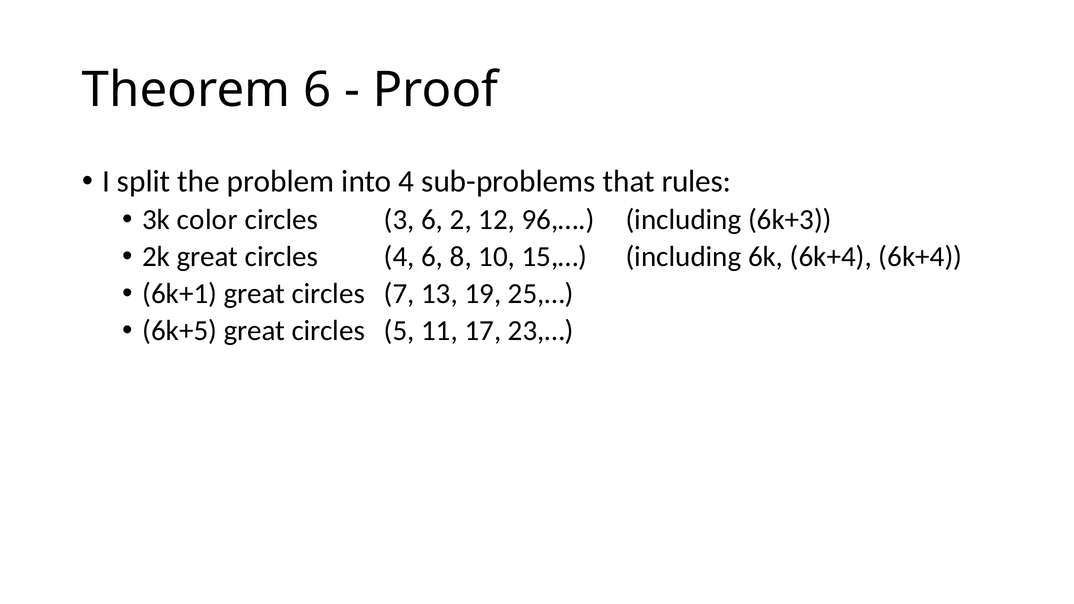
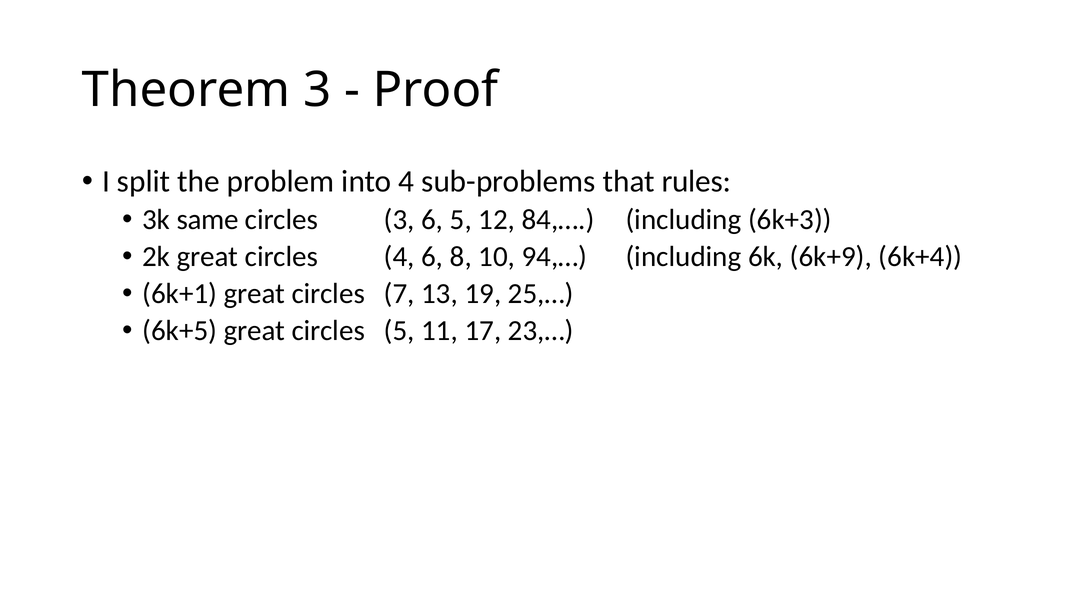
Theorem 6: 6 -> 3
color: color -> same
6 2: 2 -> 5
96,…: 96,… -> 84,…
15,…: 15,… -> 94,…
6k 6k+4: 6k+4 -> 6k+9
